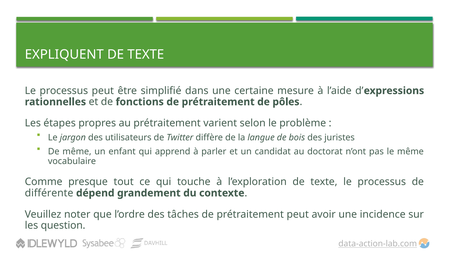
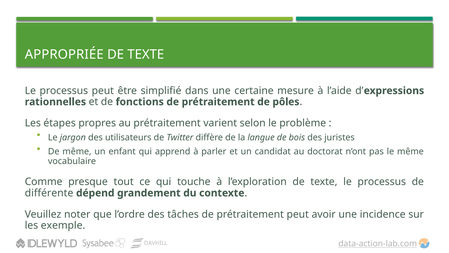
EXPLIQUENT: EXPLIQUENT -> APPROPRIÉE
question: question -> exemple
